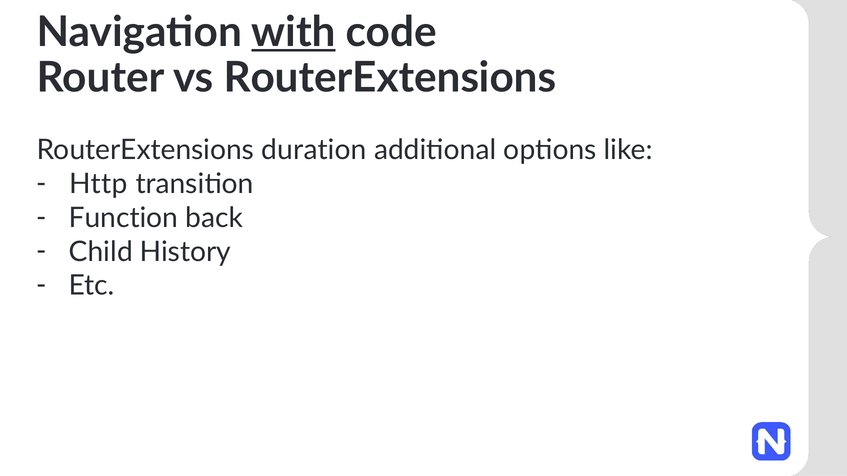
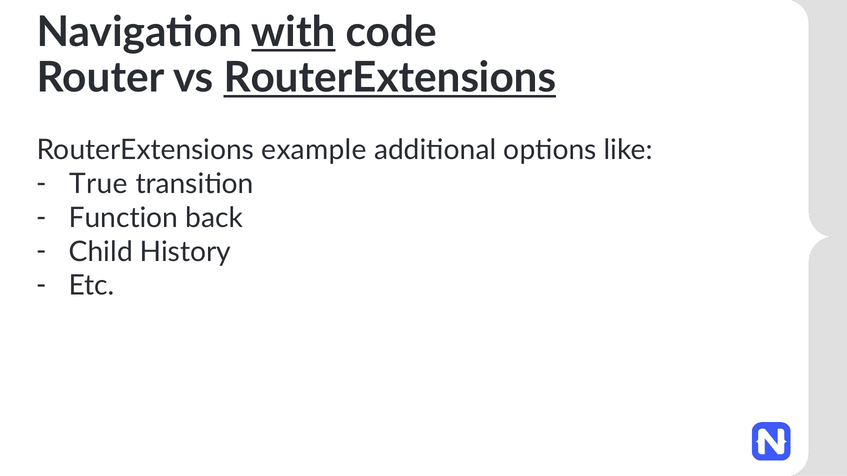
RouterExtensions at (390, 78) underline: none -> present
duration: duration -> example
Http: Http -> True
